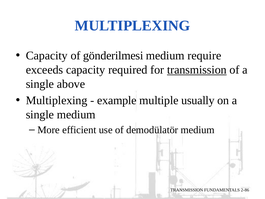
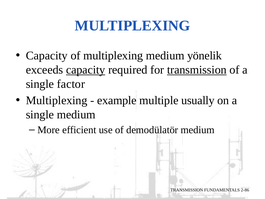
of gönderilmesi: gönderilmesi -> multiplexing
require: require -> yönelik
capacity at (86, 70) underline: none -> present
above: above -> factor
